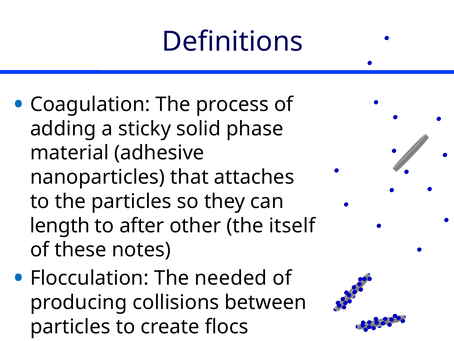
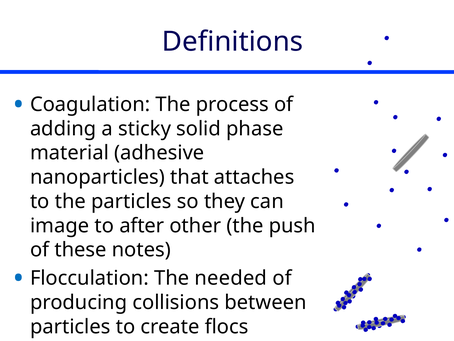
length: length -> image
itself: itself -> push
